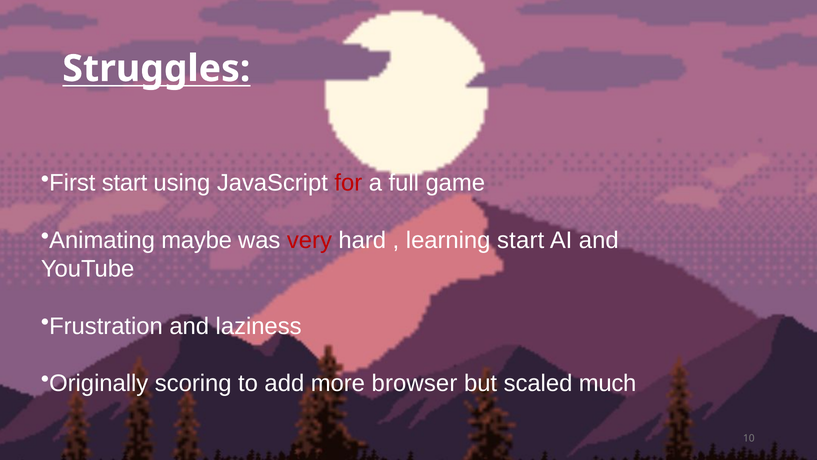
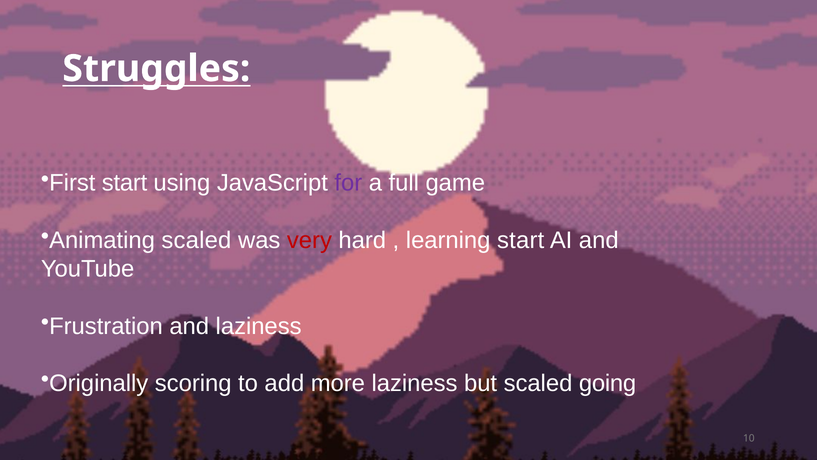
for colour: red -> purple
Animating maybe: maybe -> scaled
more browser: browser -> laziness
much: much -> going
